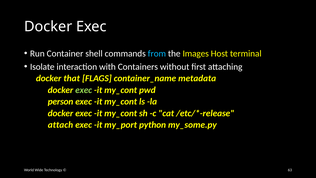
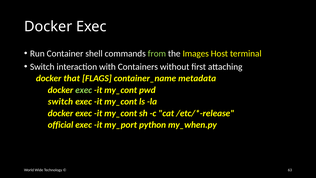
from colour: light blue -> light green
Isolate at (42, 67): Isolate -> Switch
person at (61, 101): person -> switch
attach: attach -> official
my_some.py: my_some.py -> my_when.py
